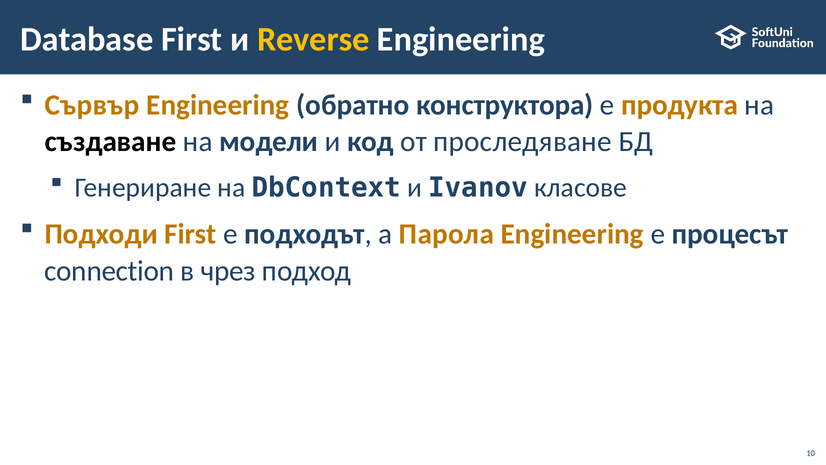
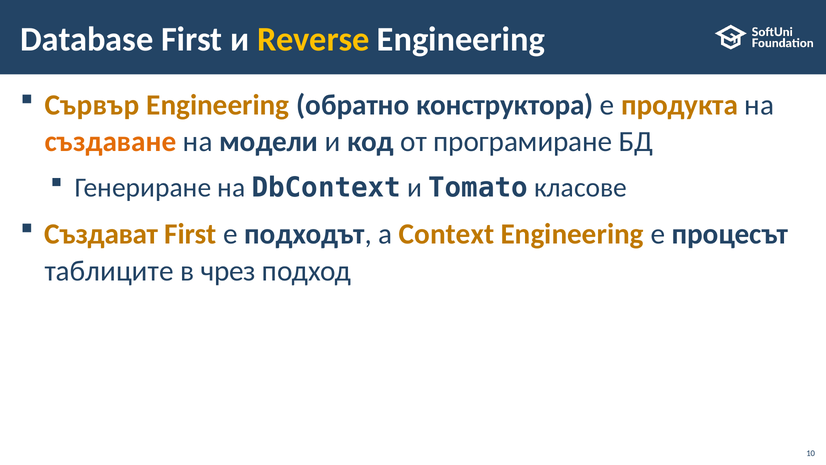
създаване colour: black -> orange
проследяване: проследяване -> програмиране
Ivanov: Ivanov -> Tomato
Подходи: Подходи -> Създават
Парола: Парола -> Context
connection: connection -> таблиците
